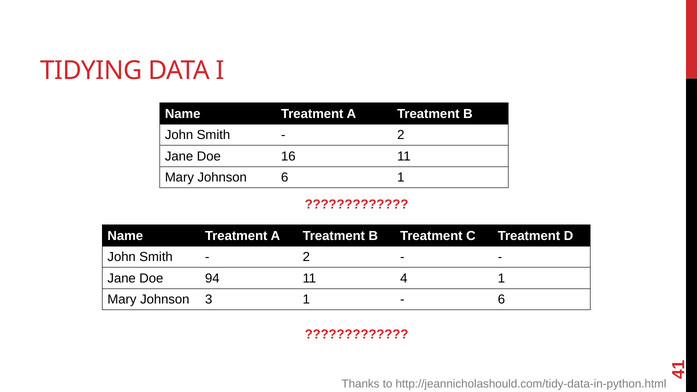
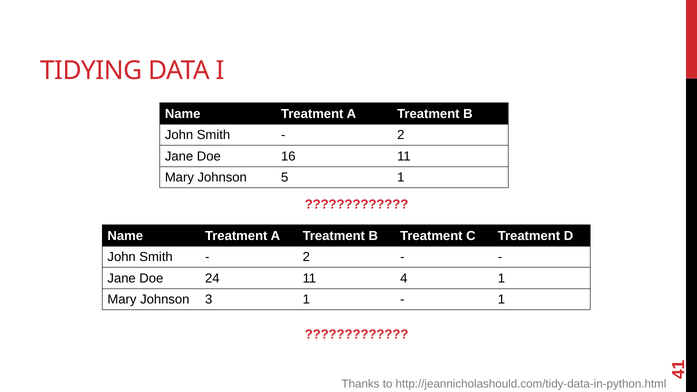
Johnson 6: 6 -> 5
94: 94 -> 24
6 at (501, 299): 6 -> 1
